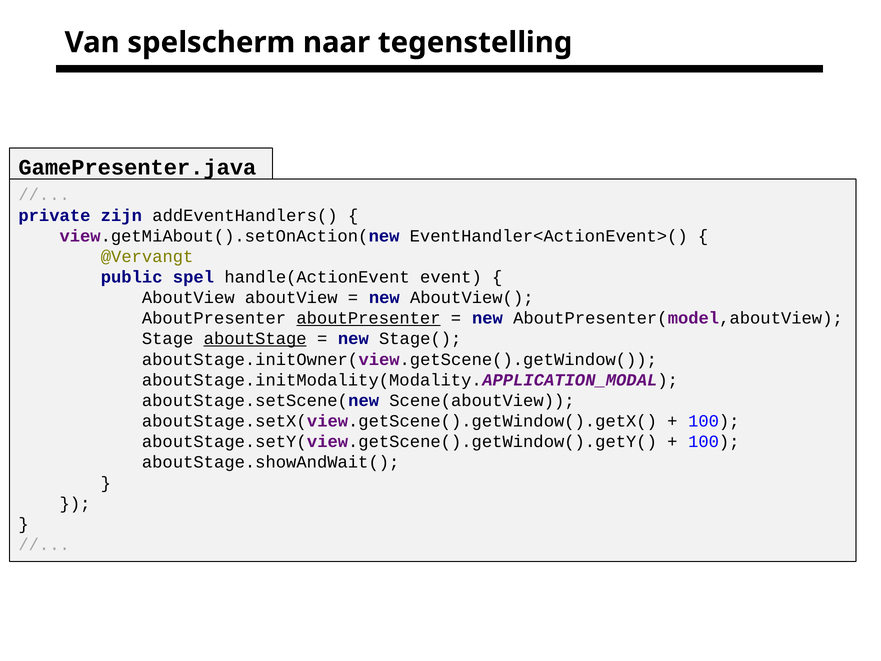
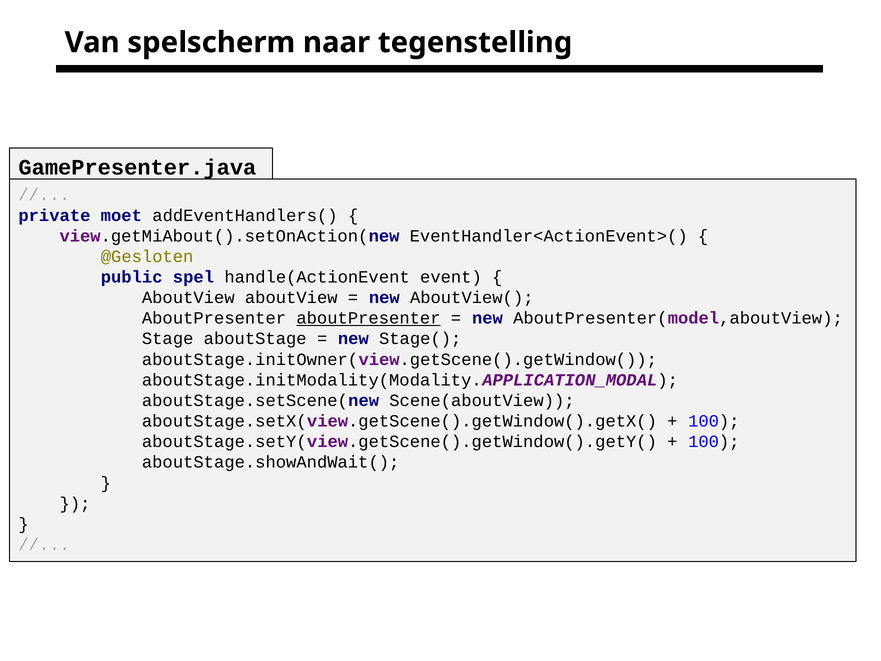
zijn: zijn -> moet
@Vervangt: @Vervangt -> @Gesloten
aboutStage underline: present -> none
